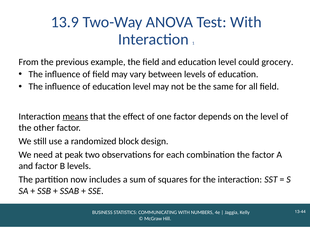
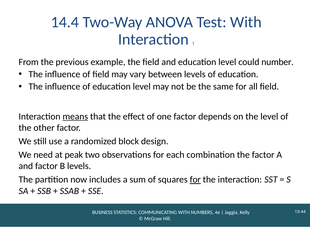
13.9: 13.9 -> 14.4
grocery: grocery -> number
for at (195, 180) underline: none -> present
